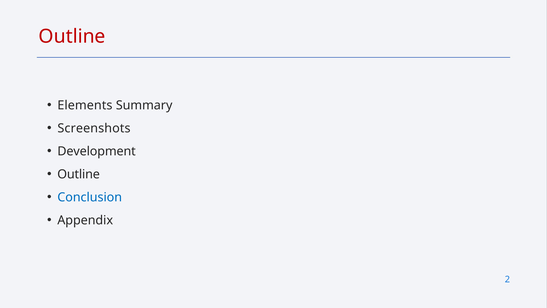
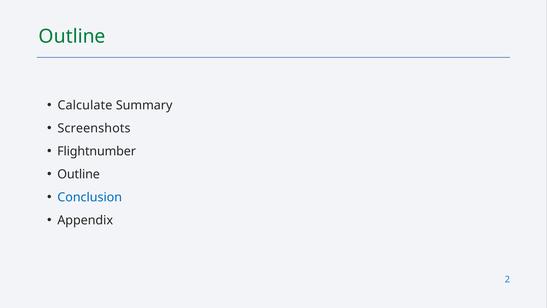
Outline at (72, 37) colour: red -> green
Elements: Elements -> Calculate
Development: Development -> Flightnumber
